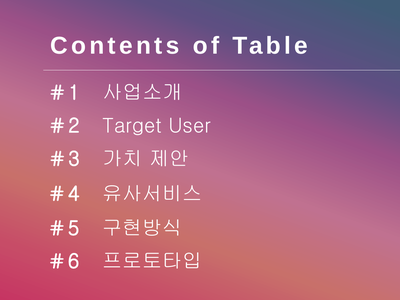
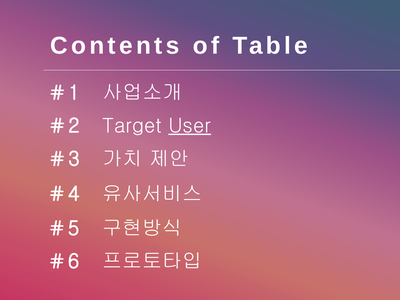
User underline: none -> present
